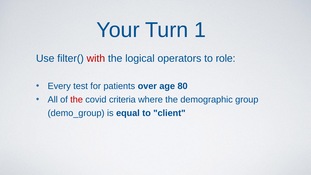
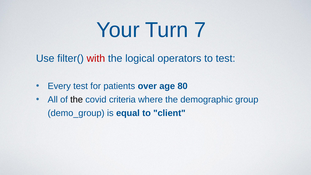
1: 1 -> 7
to role: role -> test
the at (77, 100) colour: red -> black
